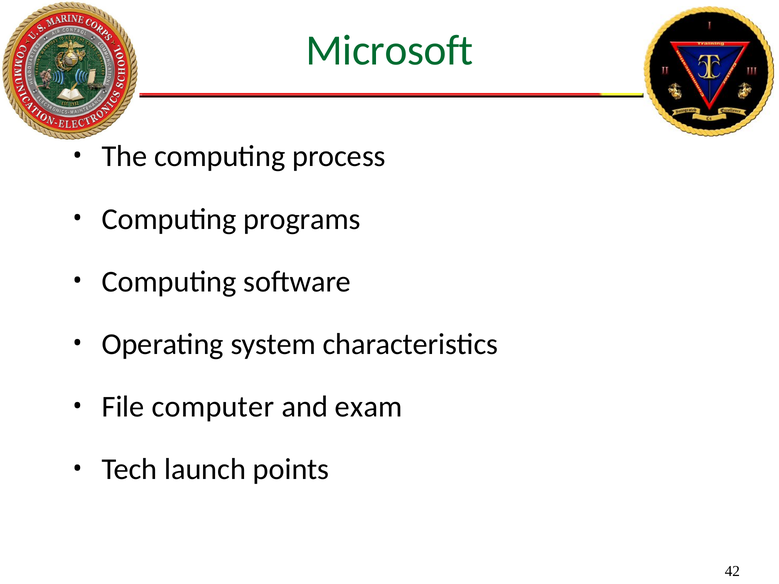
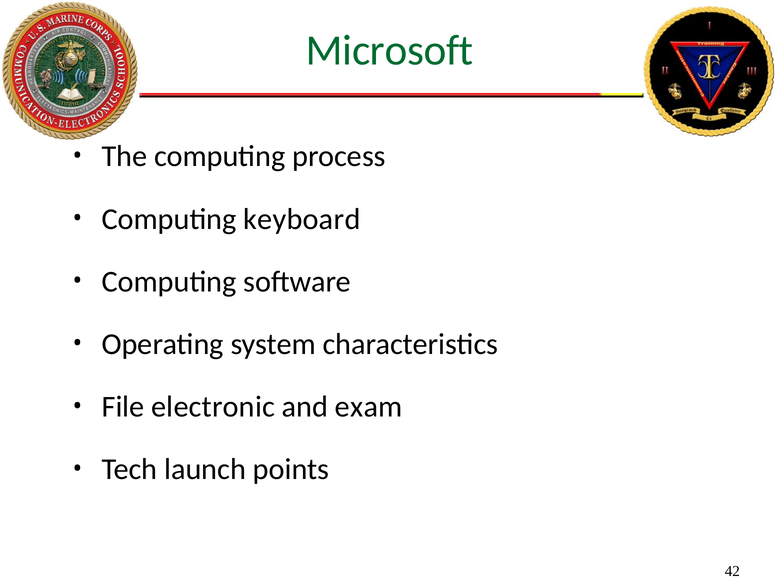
programs: programs -> keyboard
computer: computer -> electronic
